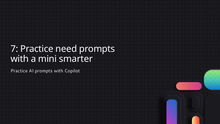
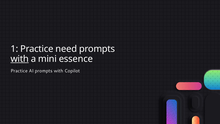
7: 7 -> 1
with at (20, 59) underline: none -> present
smarter: smarter -> essence
